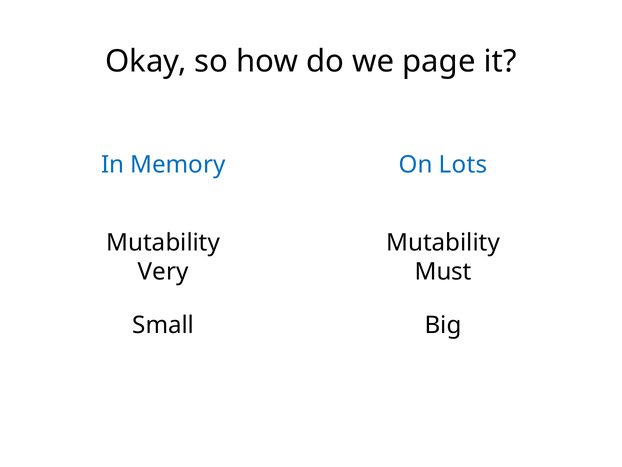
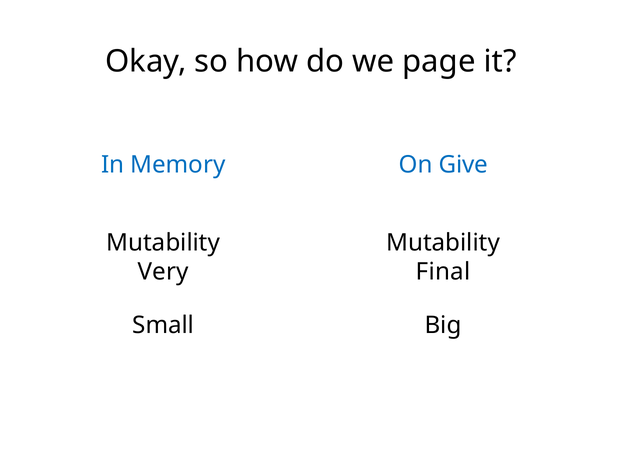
Lots: Lots -> Give
Must: Must -> Final
